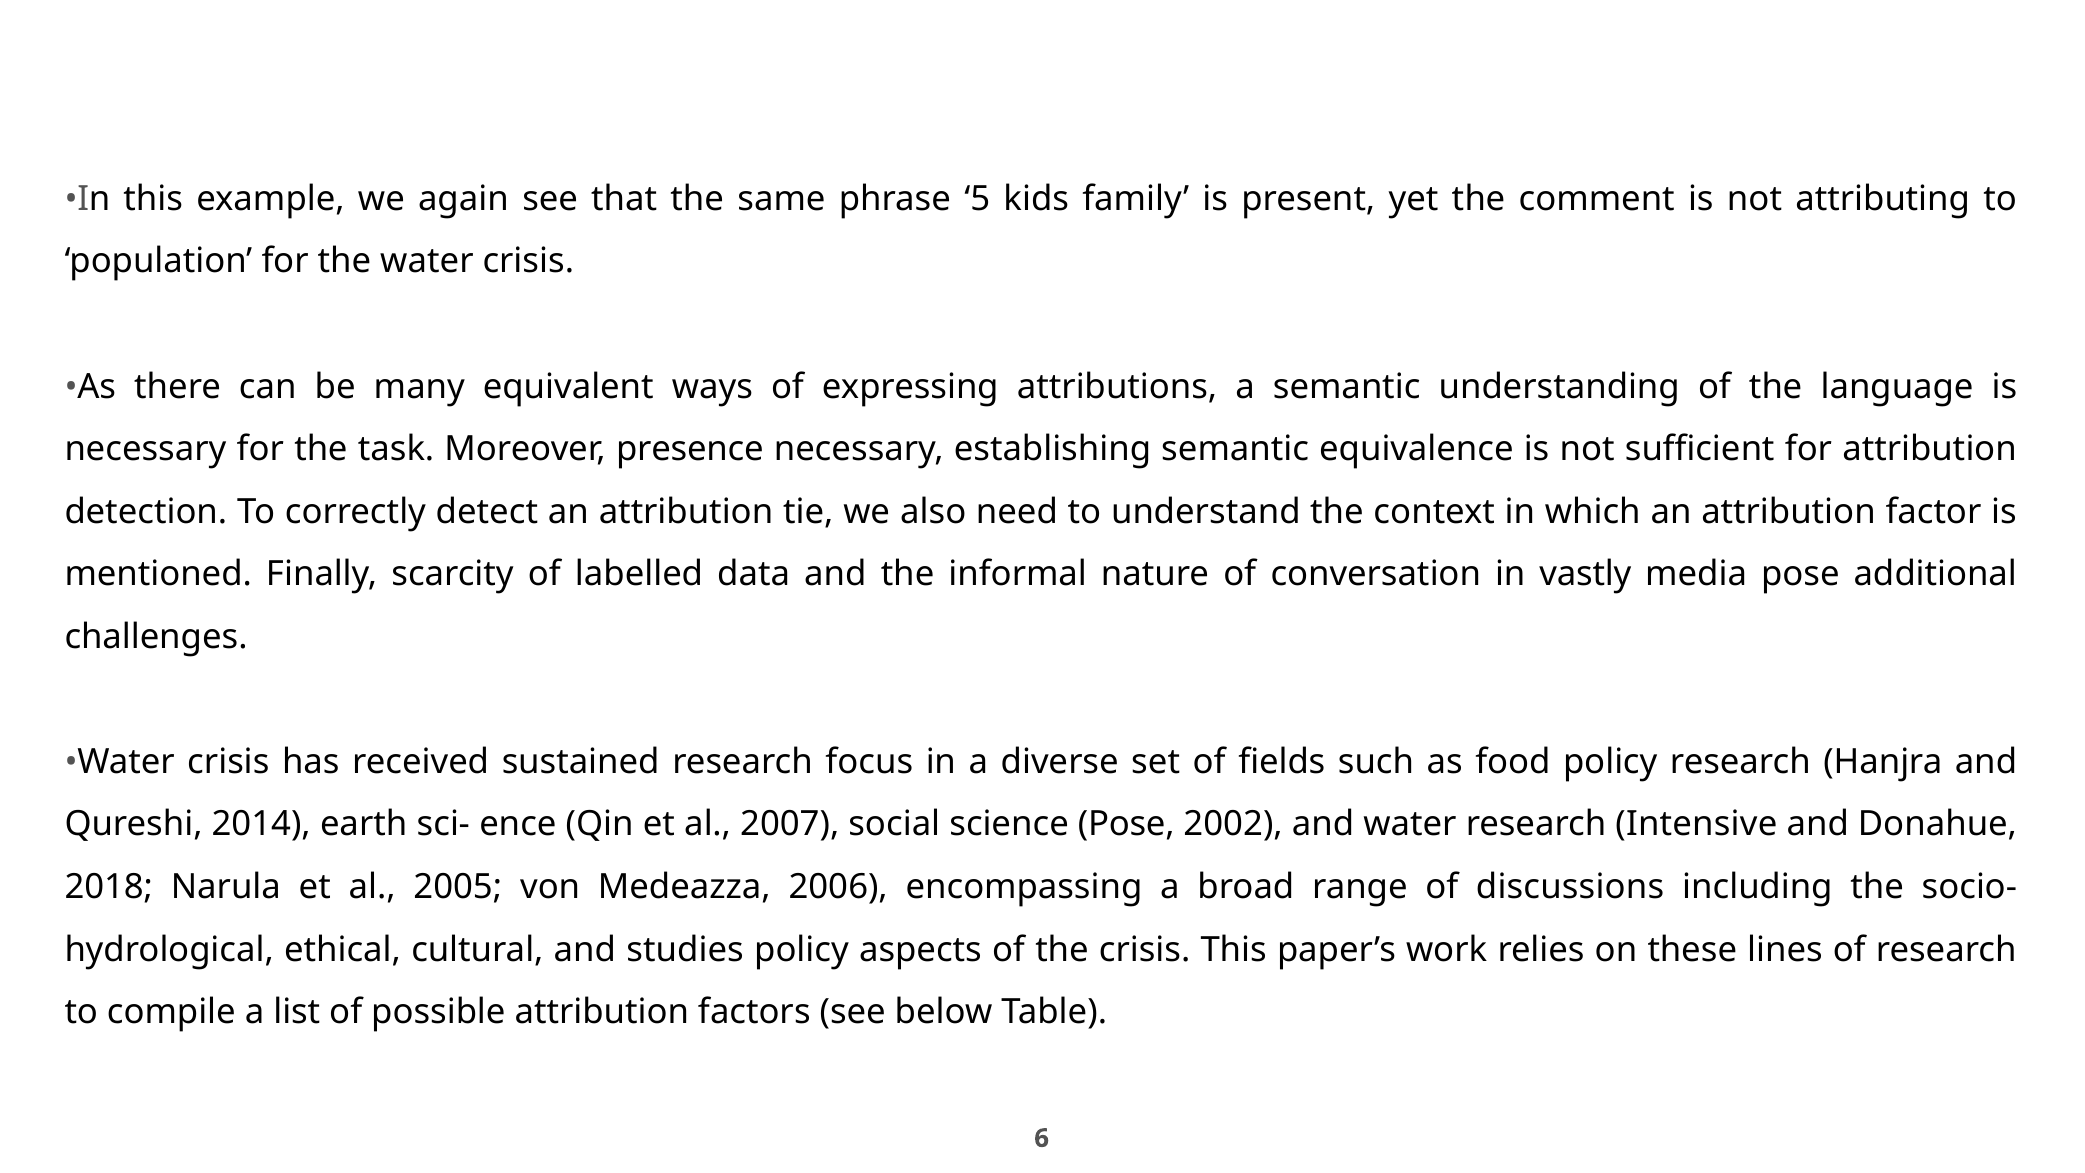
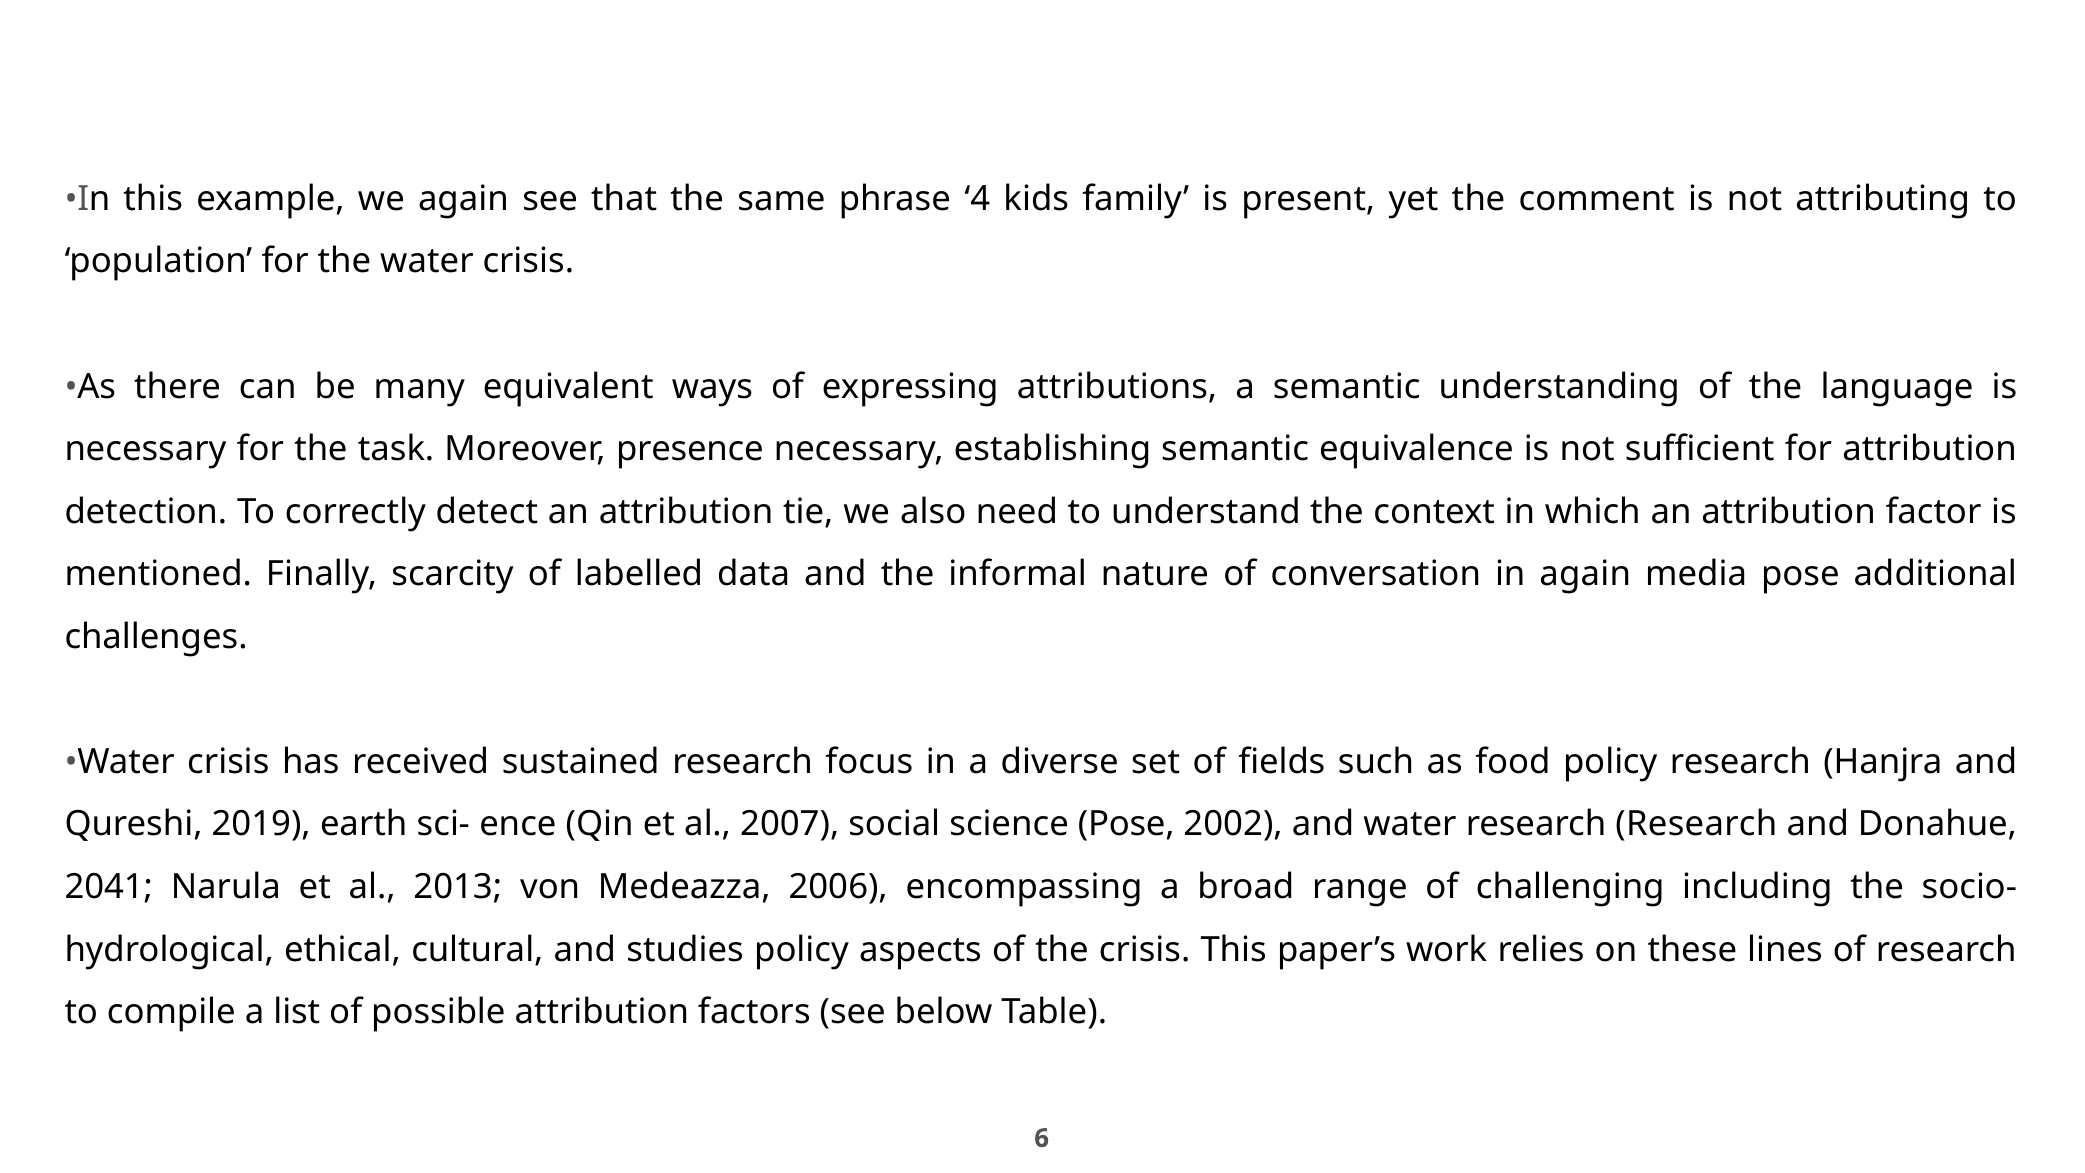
5: 5 -> 4
in vastly: vastly -> again
2014: 2014 -> 2019
research Intensive: Intensive -> Research
2018: 2018 -> 2041
2005: 2005 -> 2013
discussions: discussions -> challenging
